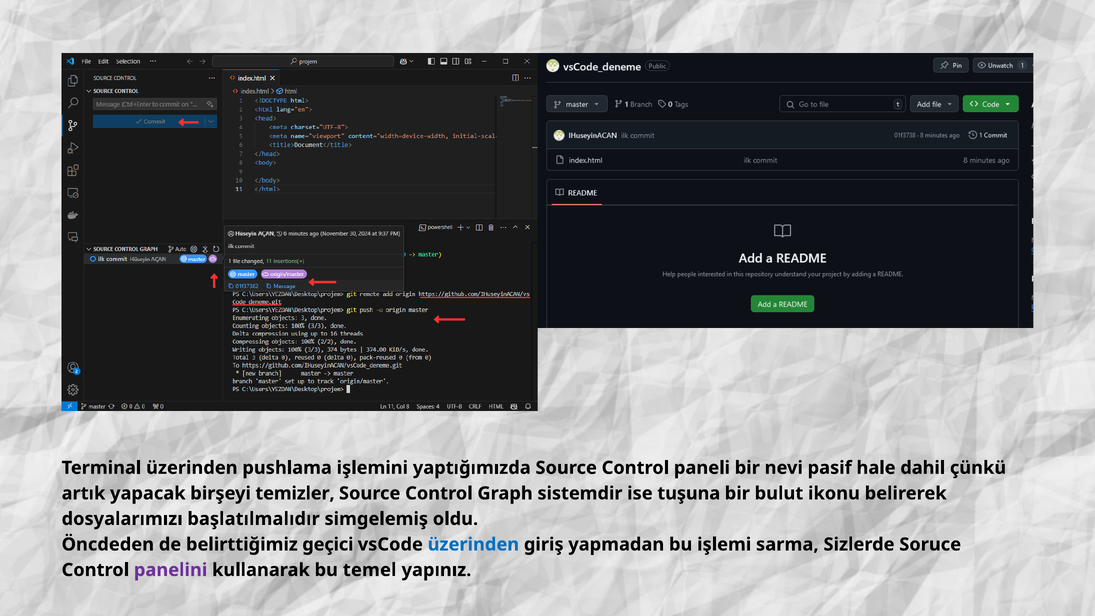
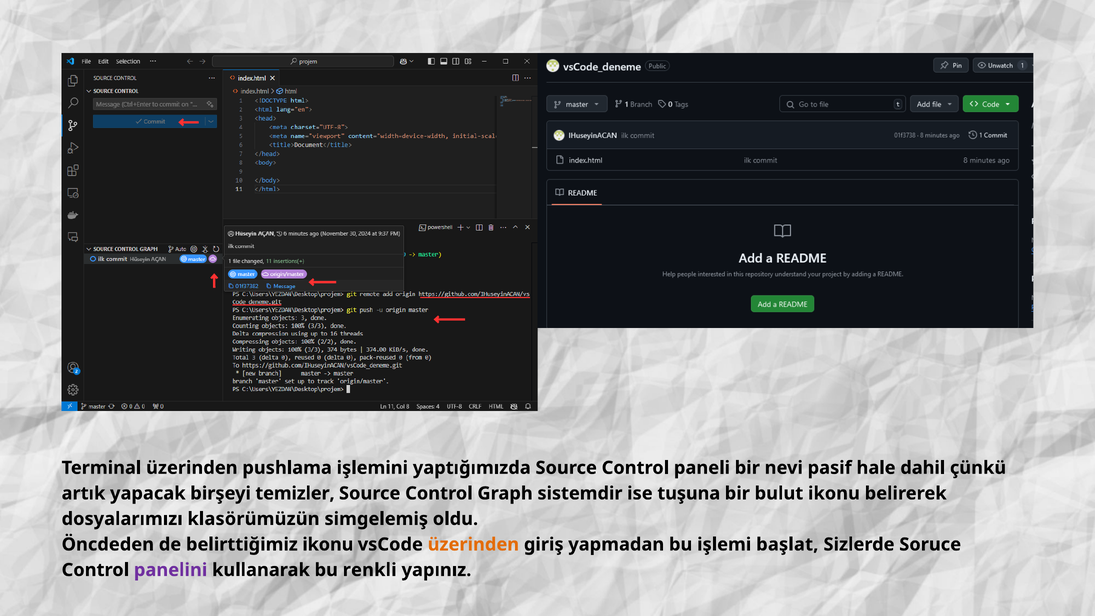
başlatılmalıdır: başlatılmalıdır -> klasörümüzün
belirttiğimiz geçici: geçici -> ikonu
üzerinden at (473, 544) colour: blue -> orange
sarma: sarma -> başlat
temel: temel -> renkli
